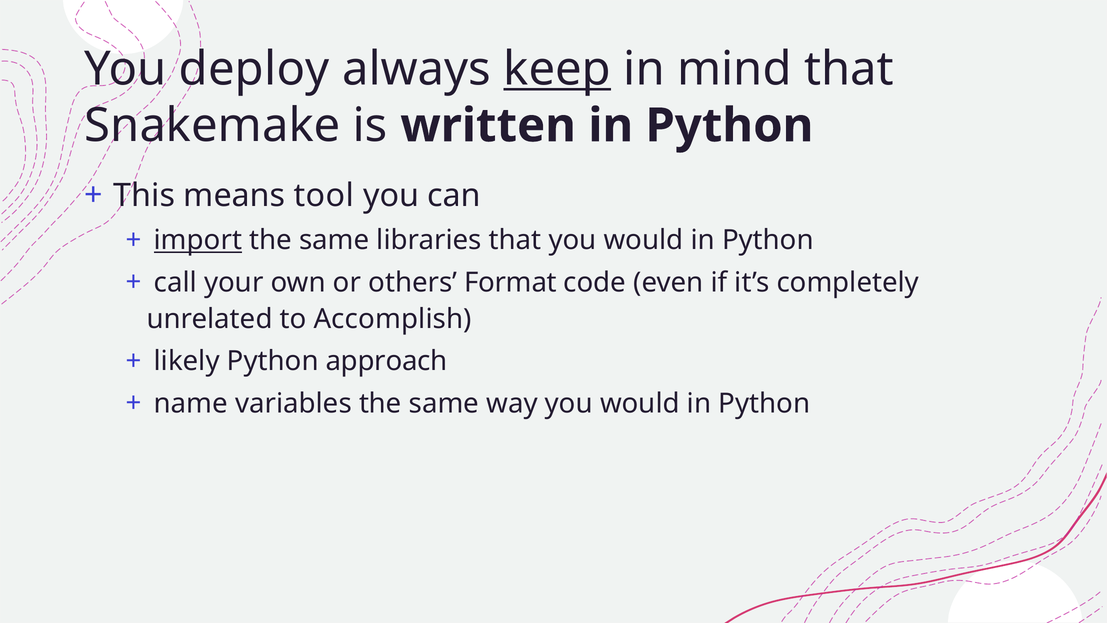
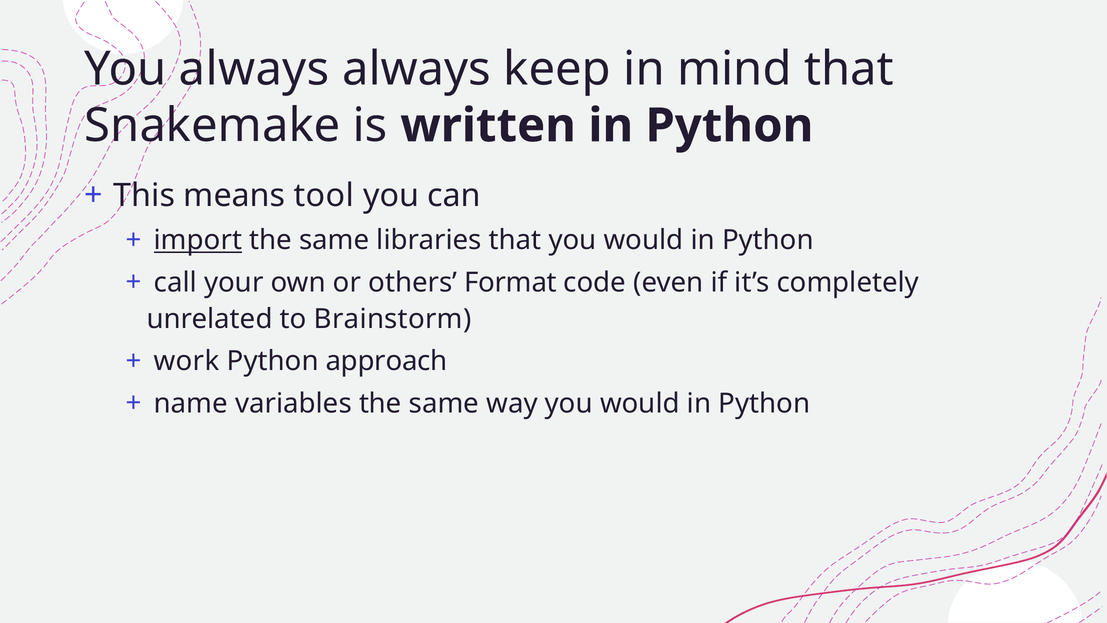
You deploy: deploy -> always
keep underline: present -> none
Accomplish: Accomplish -> Brainstorm
likely: likely -> work
